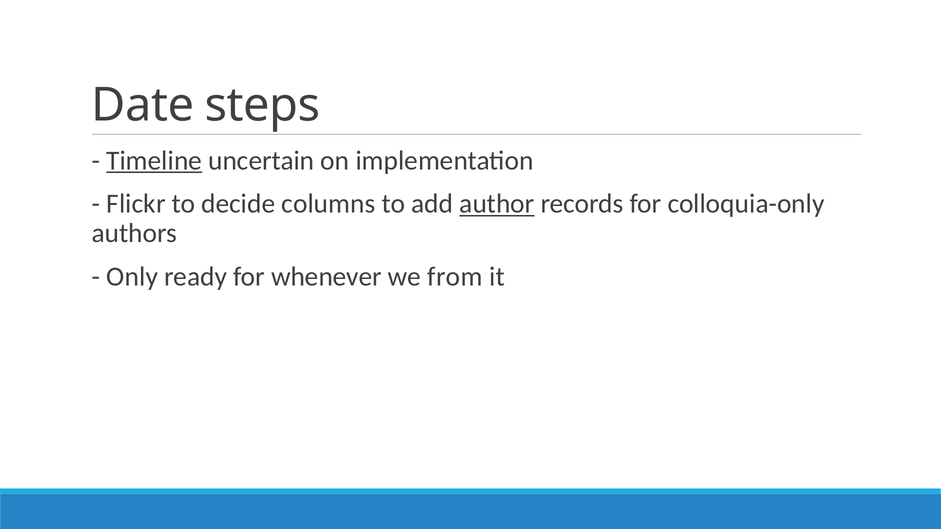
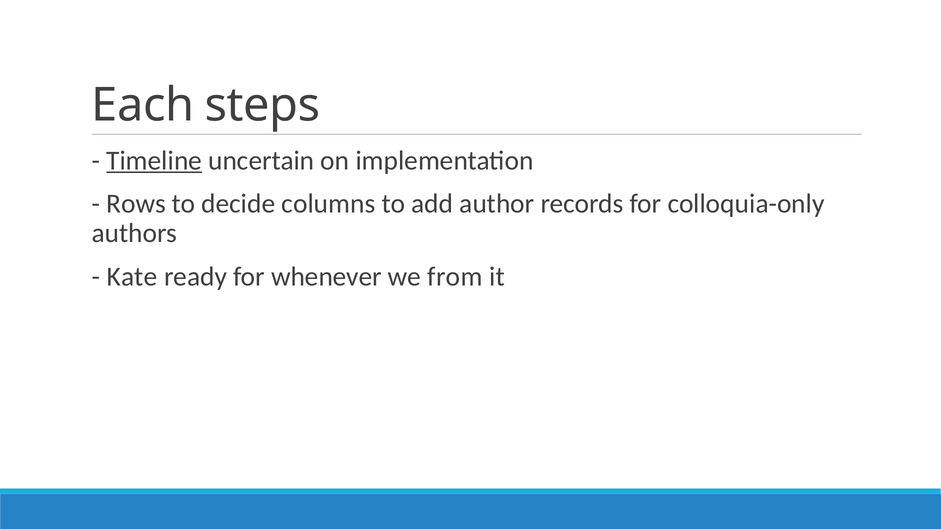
Date: Date -> Each
Flickr: Flickr -> Rows
author underline: present -> none
Only: Only -> Kate
